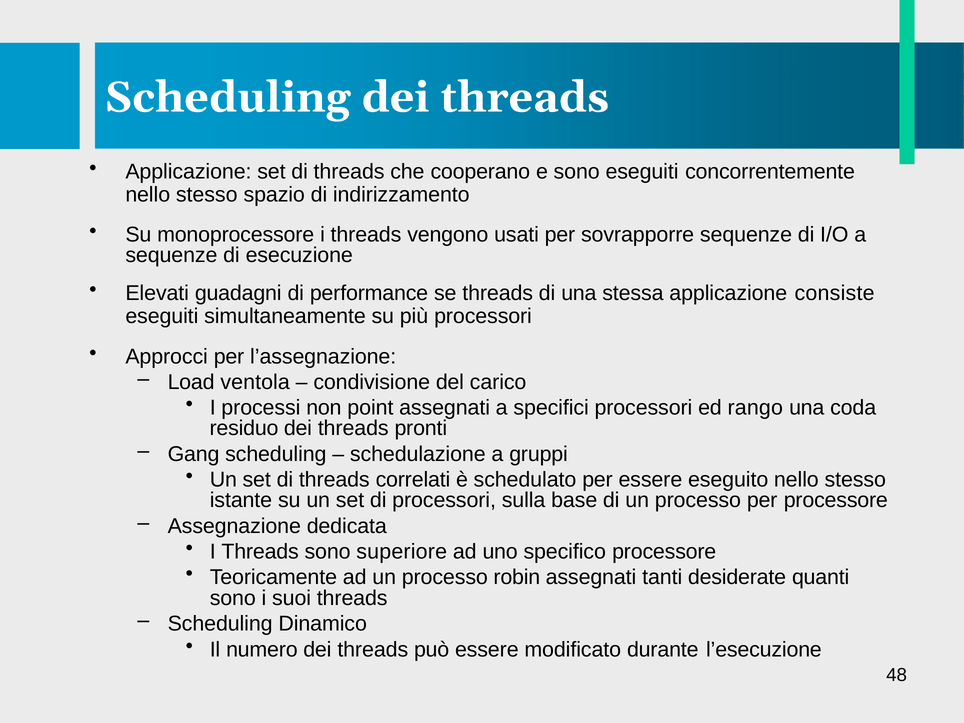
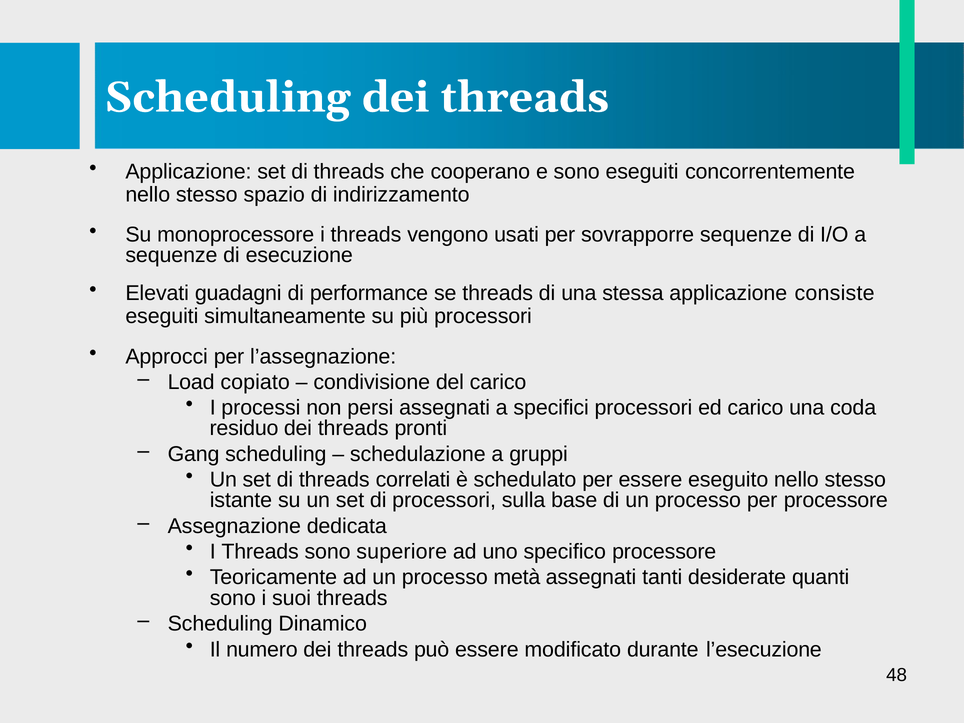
ventola: ventola -> copiato
point: point -> persi
ed rango: rango -> carico
robin: robin -> metà
